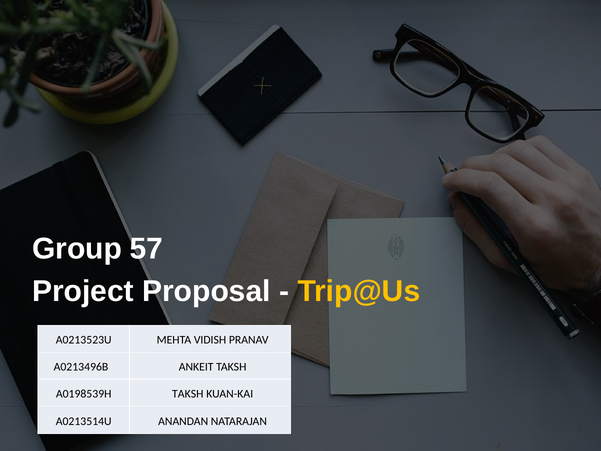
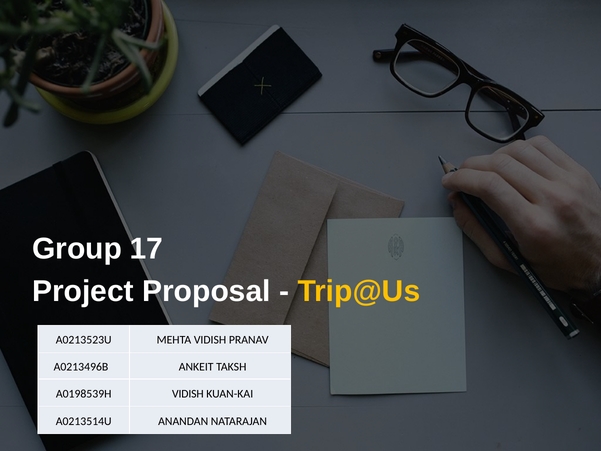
57: 57 -> 17
A0198539H TAKSH: TAKSH -> VIDISH
